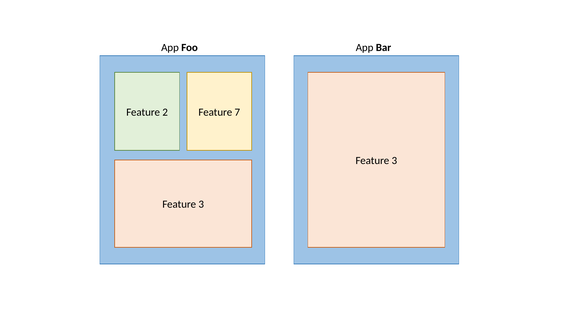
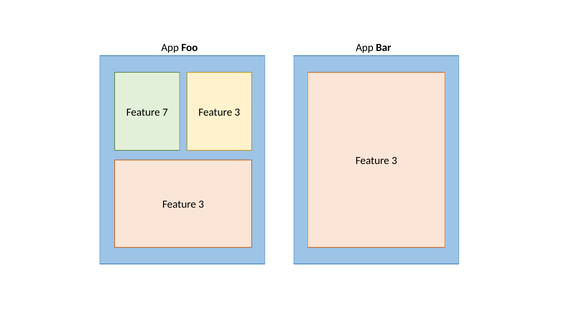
2: 2 -> 7
7 at (237, 112): 7 -> 3
